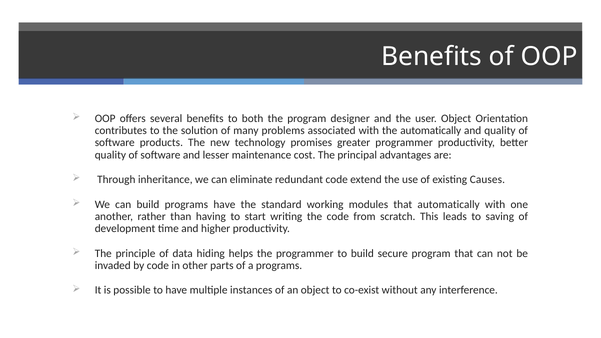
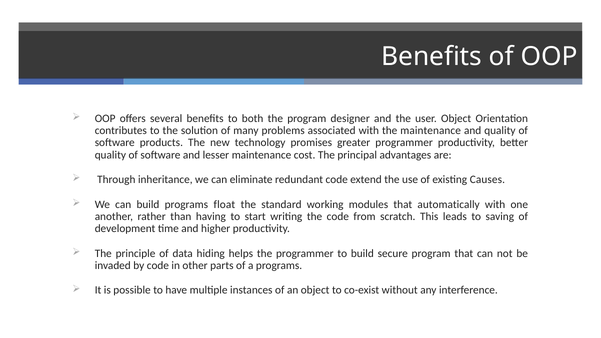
the automatically: automatically -> maintenance
programs have: have -> float
